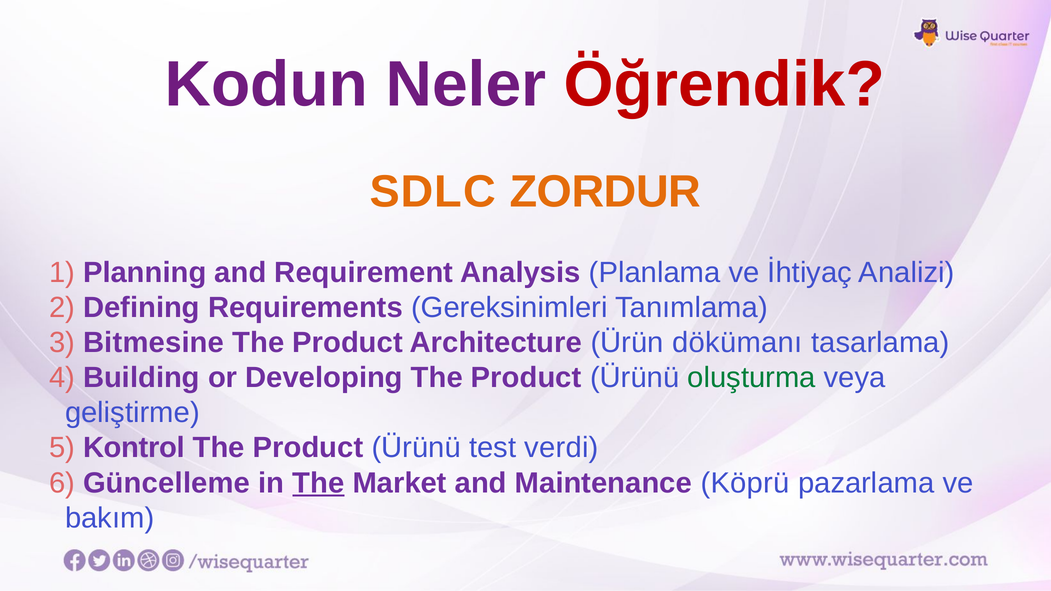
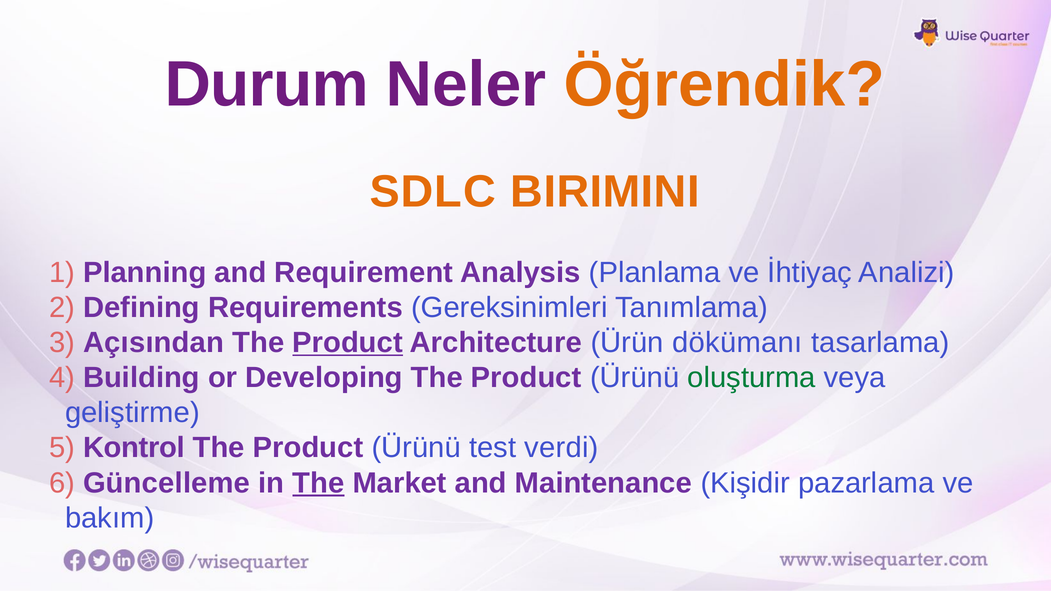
Kodun: Kodun -> Durum
Öğrendik colour: red -> orange
ZORDUR: ZORDUR -> BIRIMINI
Bitmesine: Bitmesine -> Açısından
Product at (348, 343) underline: none -> present
Köprü: Köprü -> Kişidir
